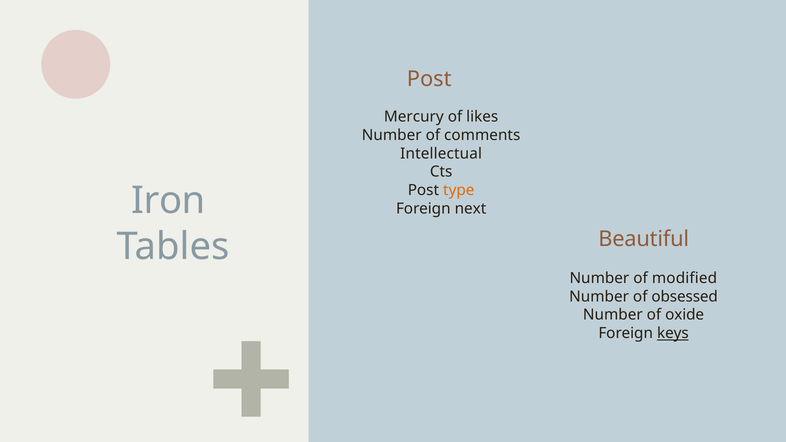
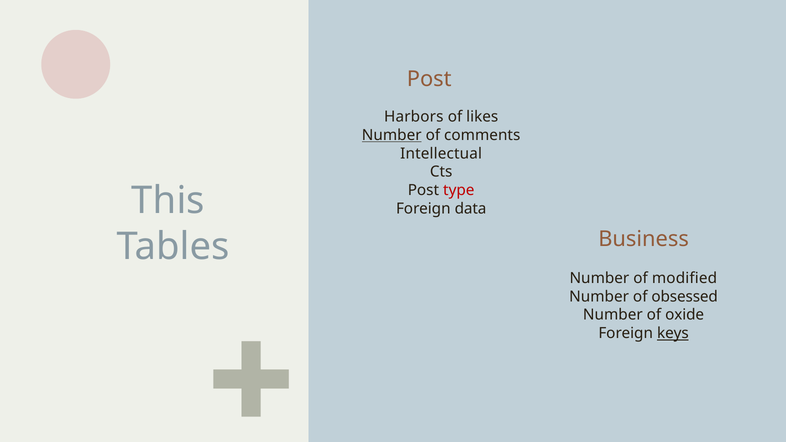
Mercury: Mercury -> Harbors
Number at (392, 135) underline: none -> present
type colour: orange -> red
Iron: Iron -> This
next: next -> data
Beautiful: Beautiful -> Business
